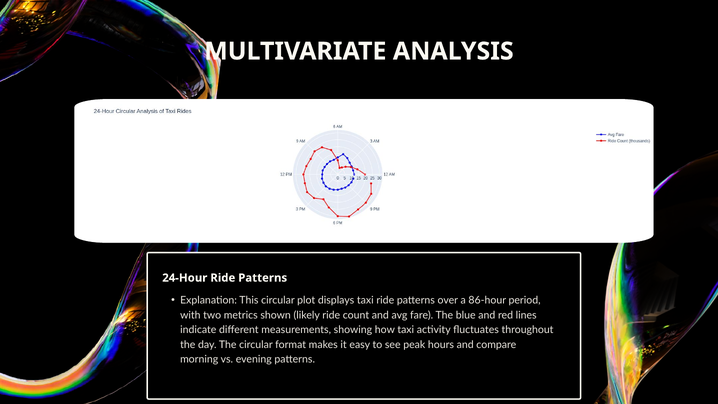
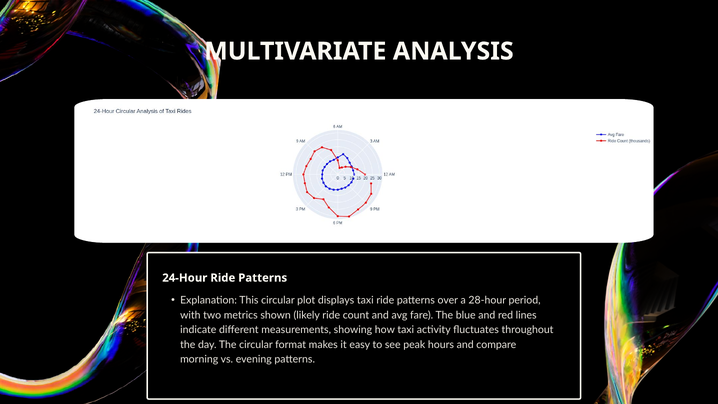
86-hour: 86-hour -> 28-hour
